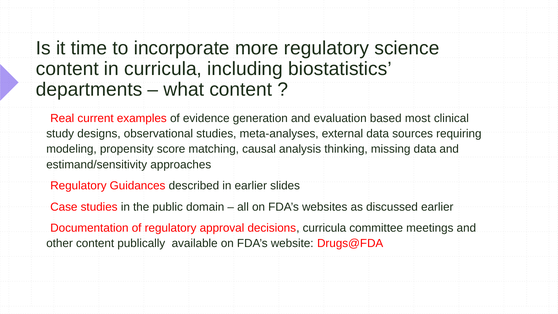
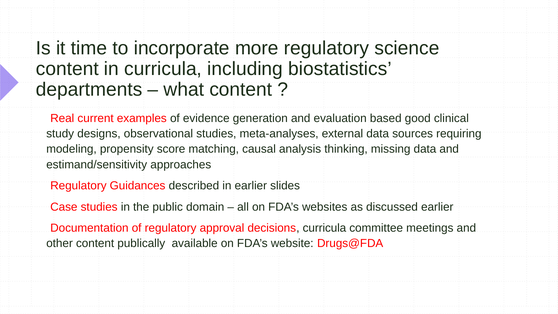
most: most -> good
